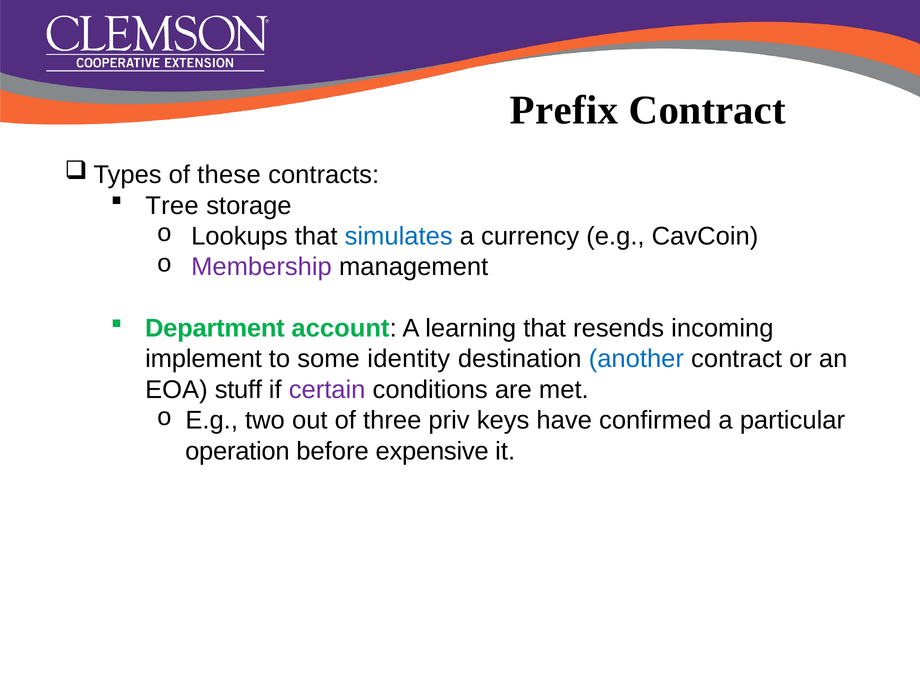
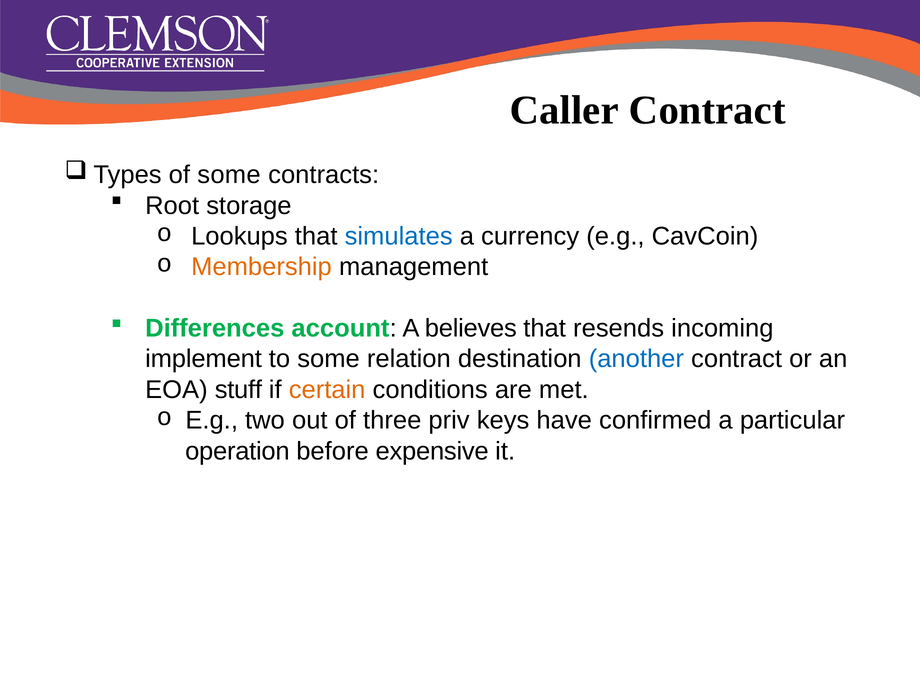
Prefix: Prefix -> Caller
of these: these -> some
Tree: Tree -> Root
Membership colour: purple -> orange
Department: Department -> Differences
learning: learning -> believes
identity: identity -> relation
certain colour: purple -> orange
